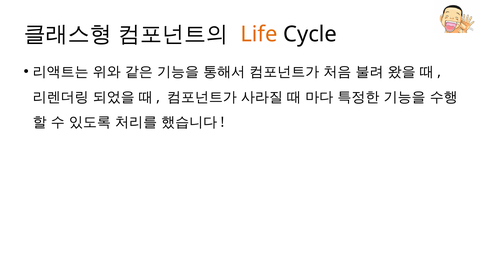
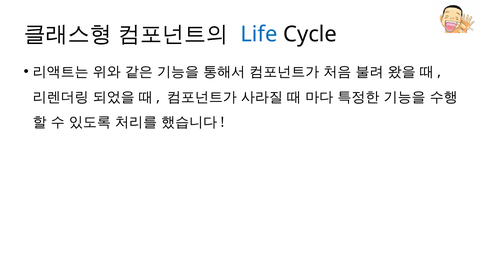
Life colour: orange -> blue
